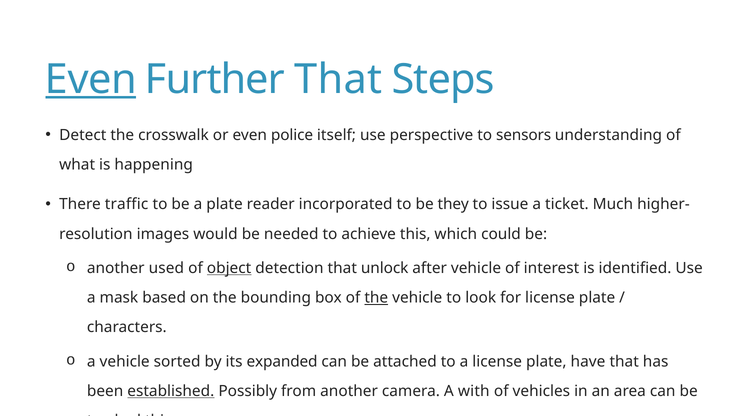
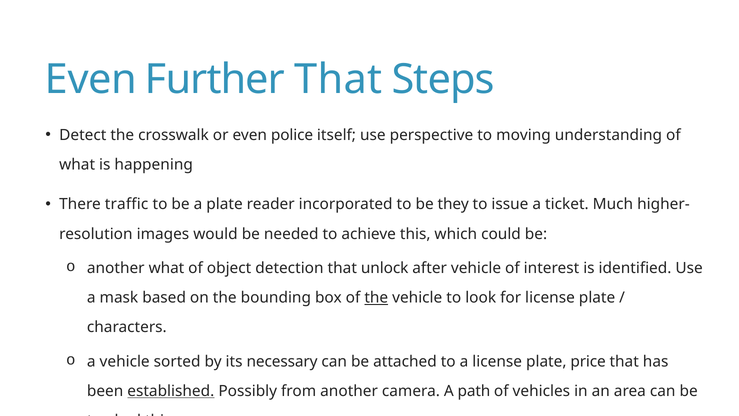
Even at (91, 80) underline: present -> none
sensors: sensors -> moving
another used: used -> what
object underline: present -> none
expanded: expanded -> necessary
have: have -> price
A with: with -> path
